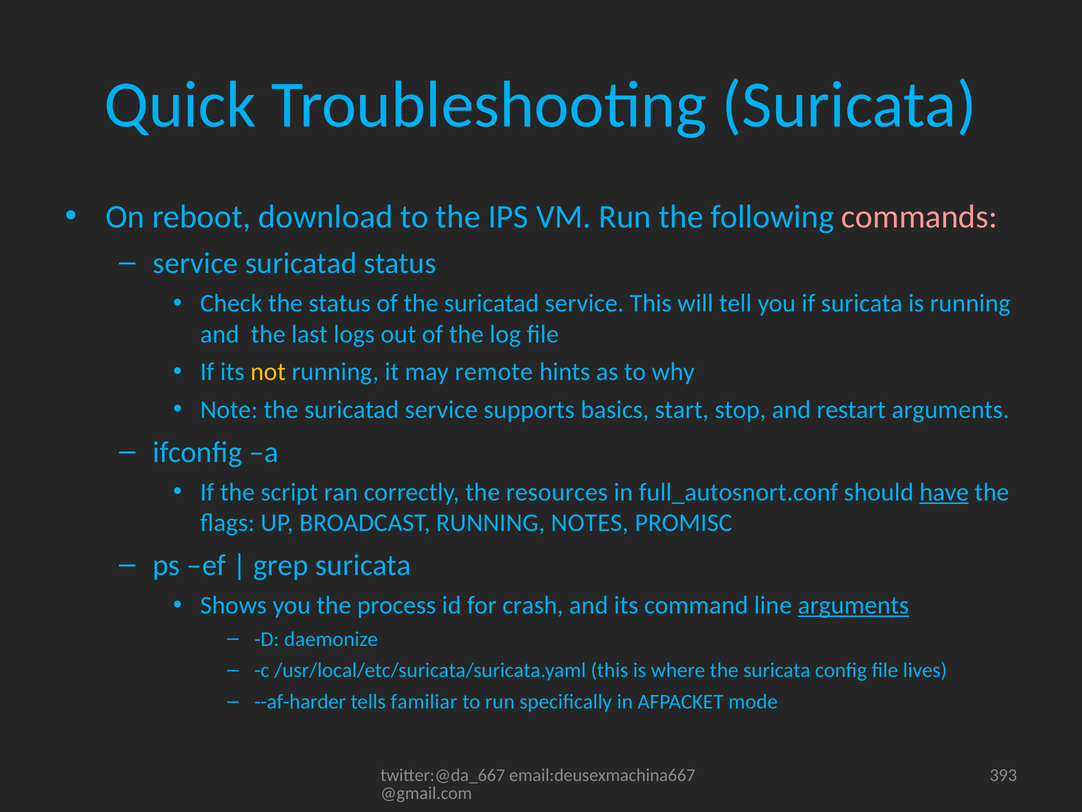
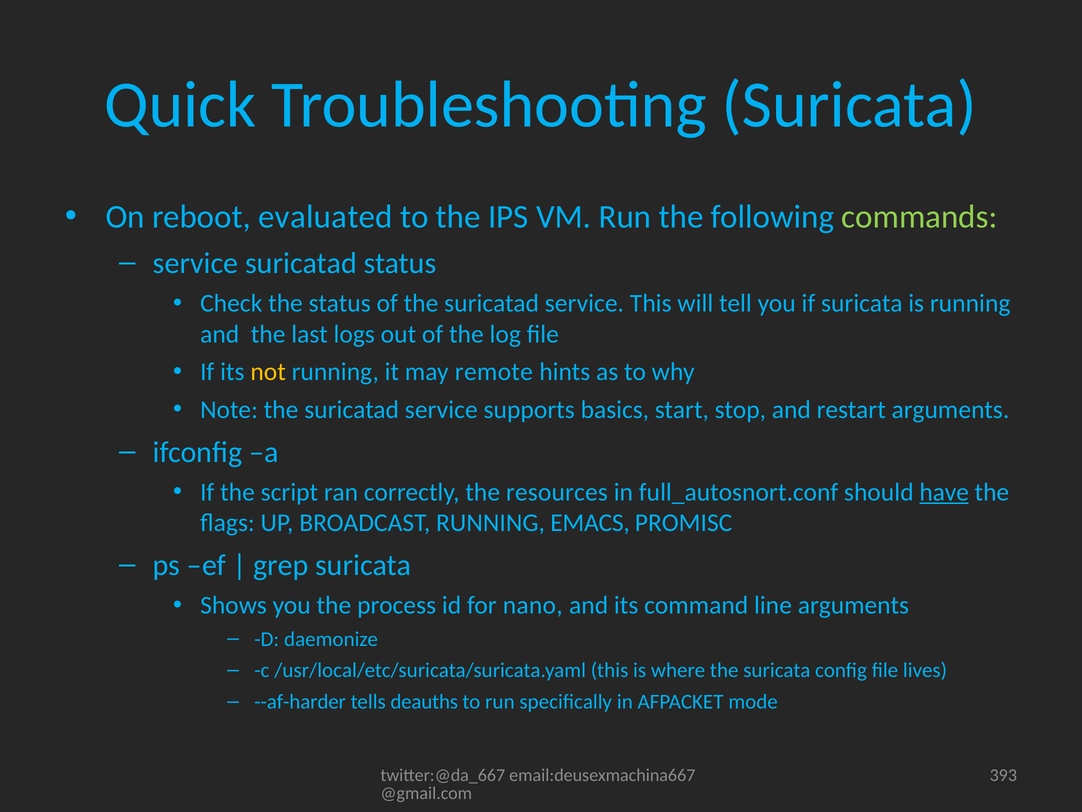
download: download -> evaluated
commands colour: pink -> light green
NOTES: NOTES -> EMACS
crash: crash -> nano
arguments at (853, 605) underline: present -> none
familiar: familiar -> deauths
